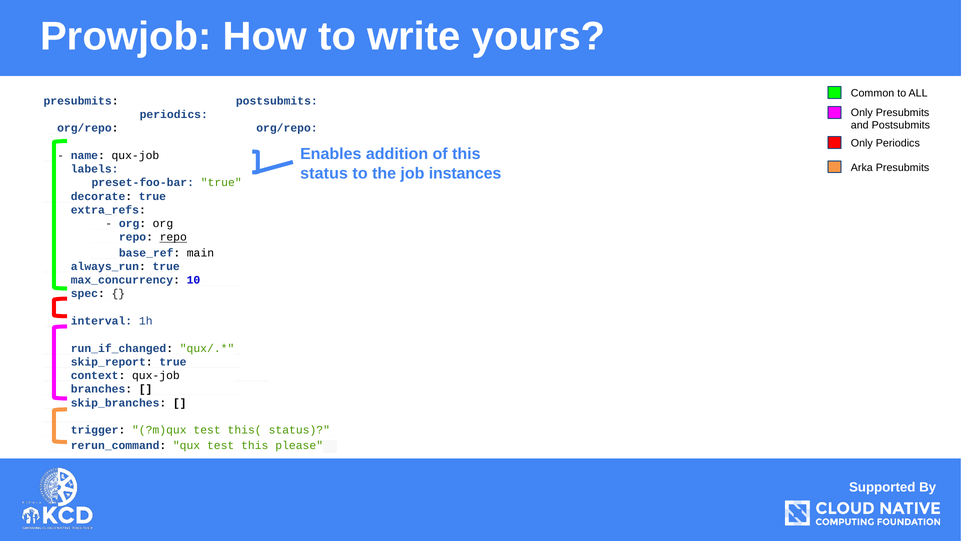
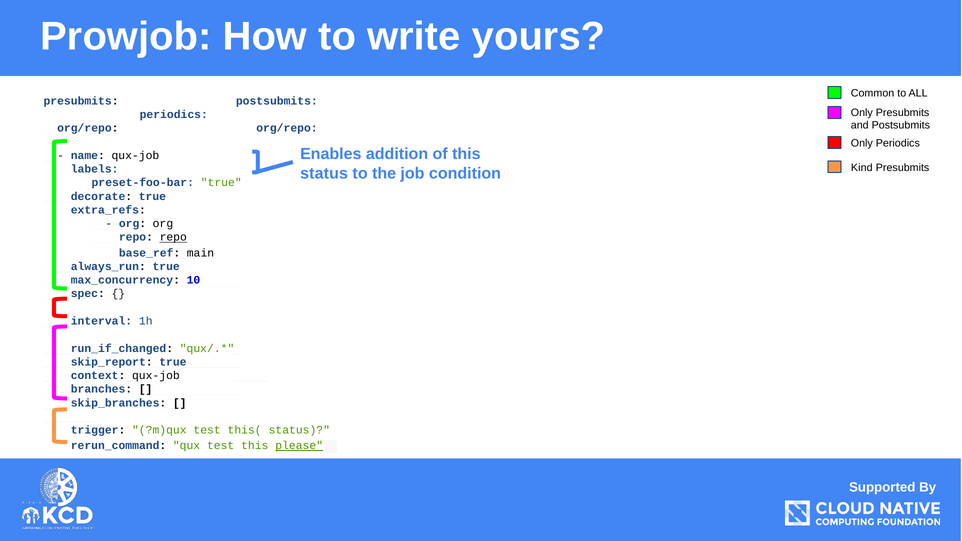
Arka: Arka -> Kind
instances: instances -> condition
please underline: none -> present
